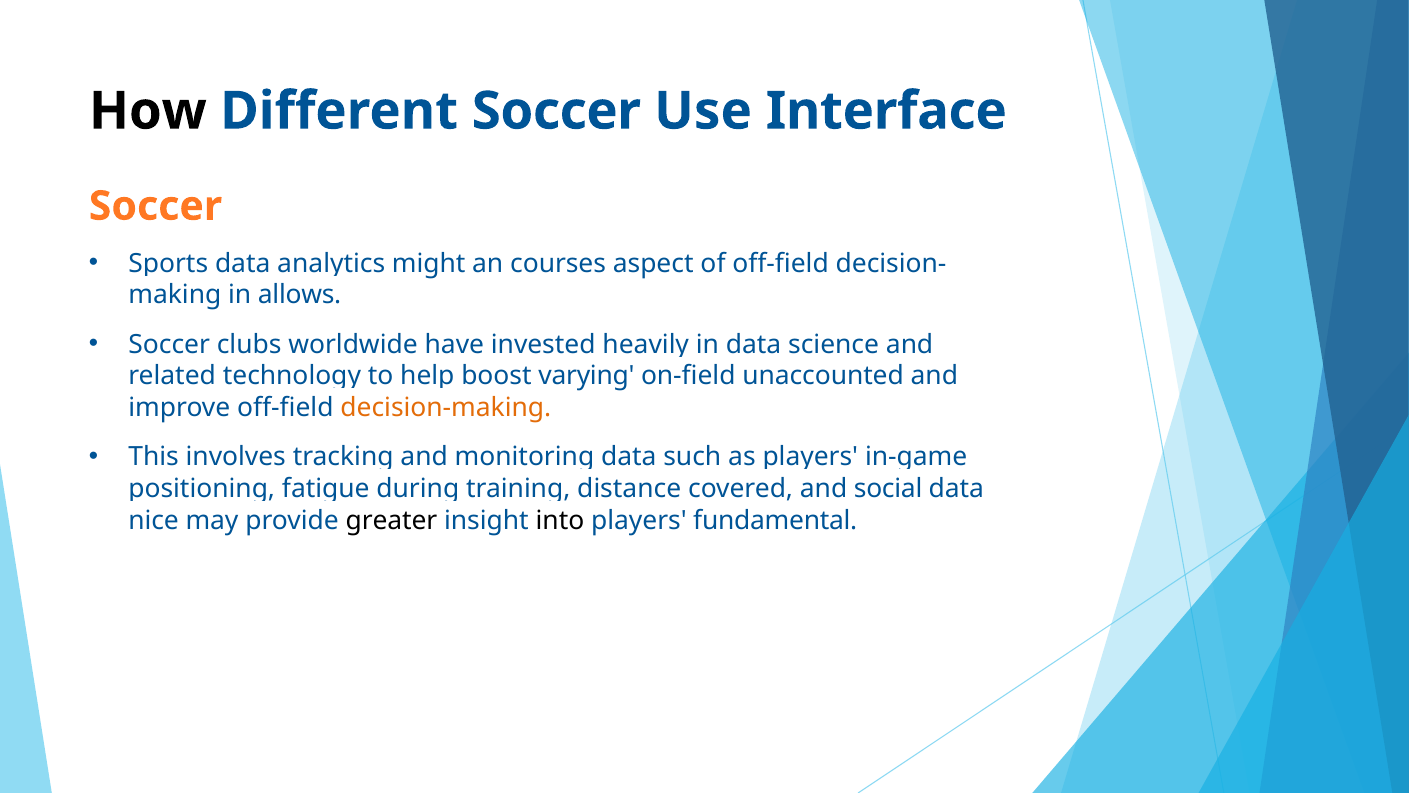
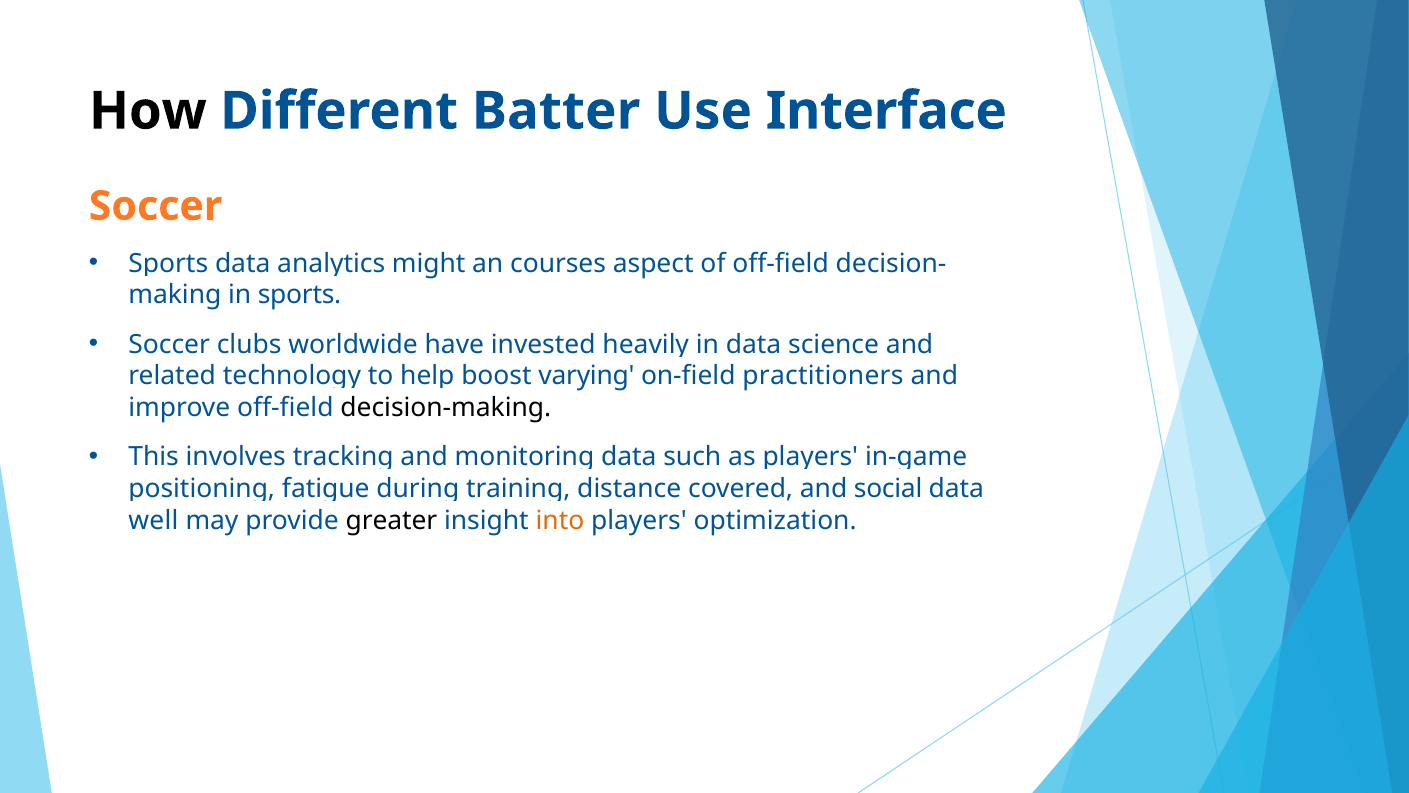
Different Soccer: Soccer -> Batter
in allows: allows -> sports
unaccounted: unaccounted -> practitioners
decision-making colour: orange -> black
nice: nice -> well
into colour: black -> orange
fundamental: fundamental -> optimization
